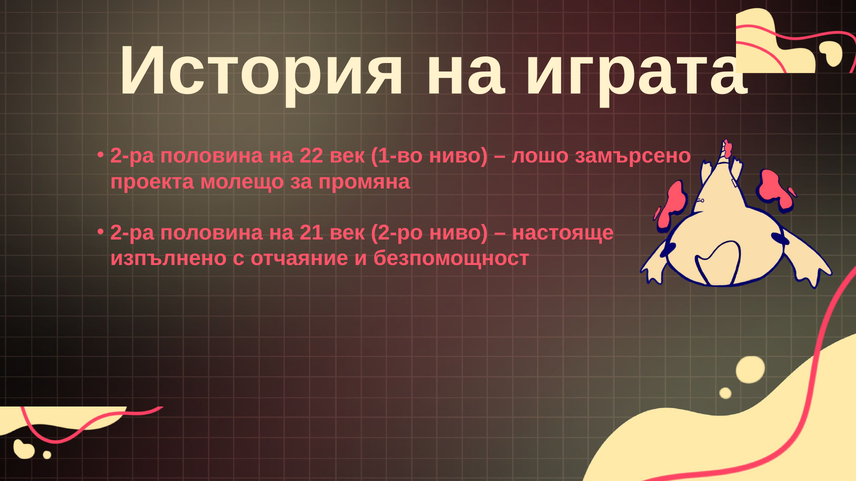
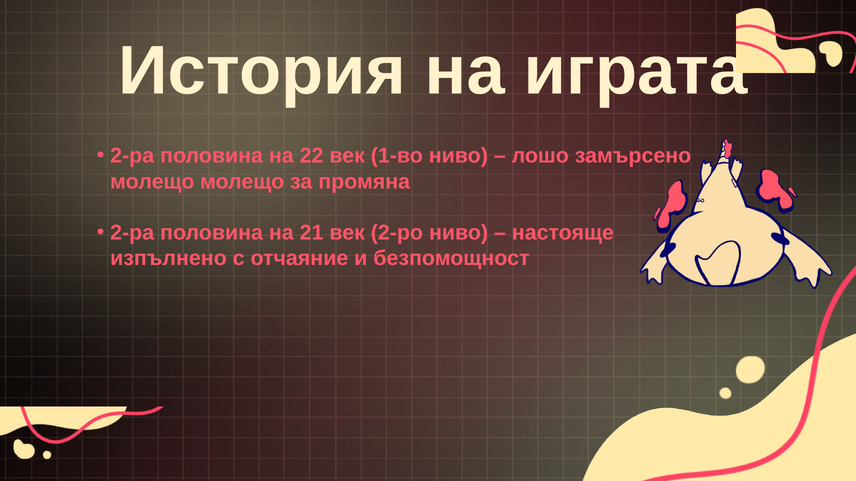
проекта at (152, 182): проекта -> молещо
